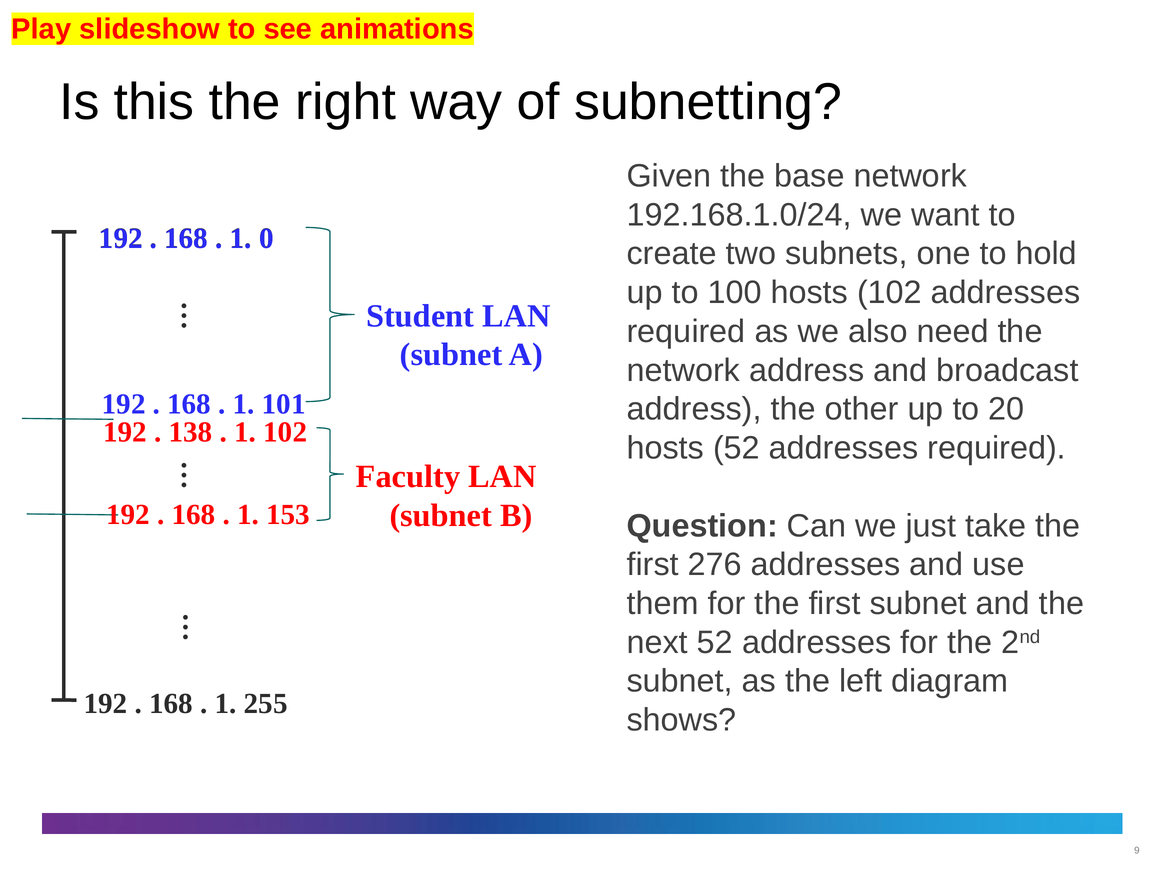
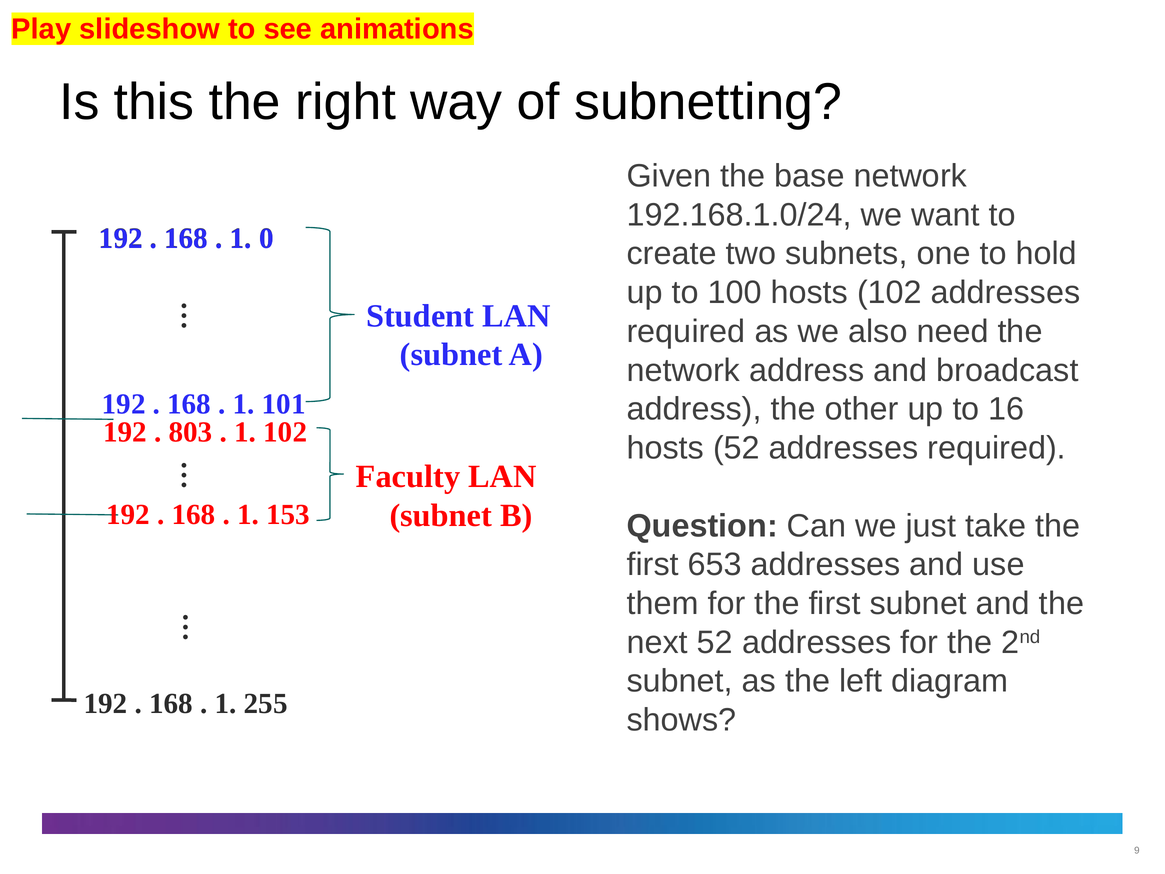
20: 20 -> 16
138: 138 -> 803
276: 276 -> 653
